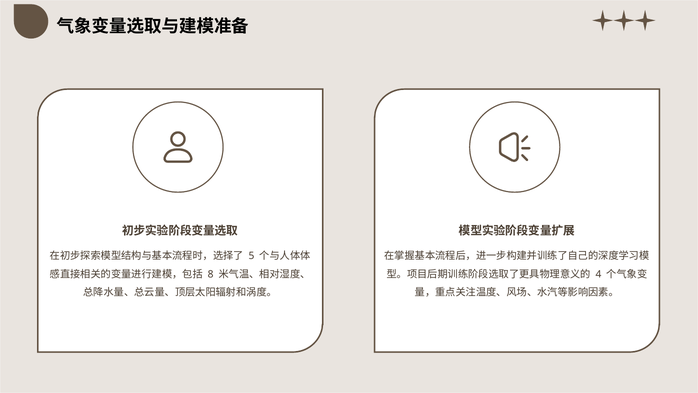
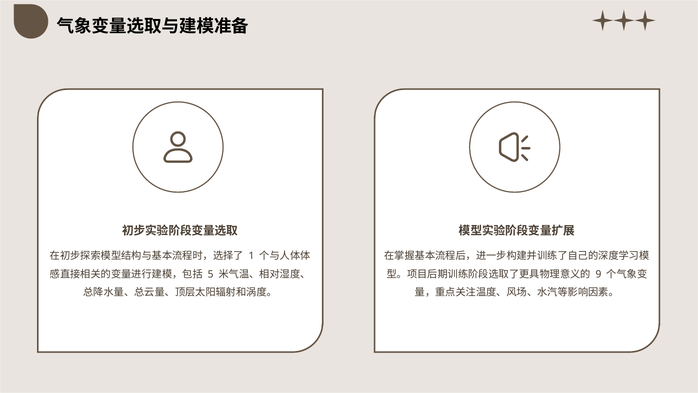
5: 5 -> 1
8: 8 -> 5
4: 4 -> 9
